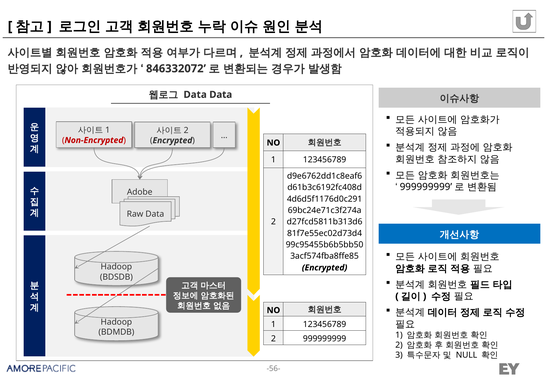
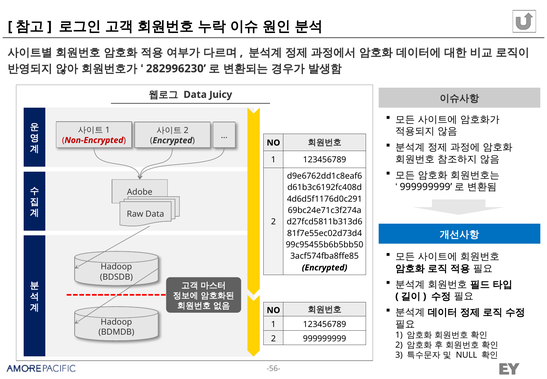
846332072: 846332072 -> 282996230
Data Data: Data -> Juicy
